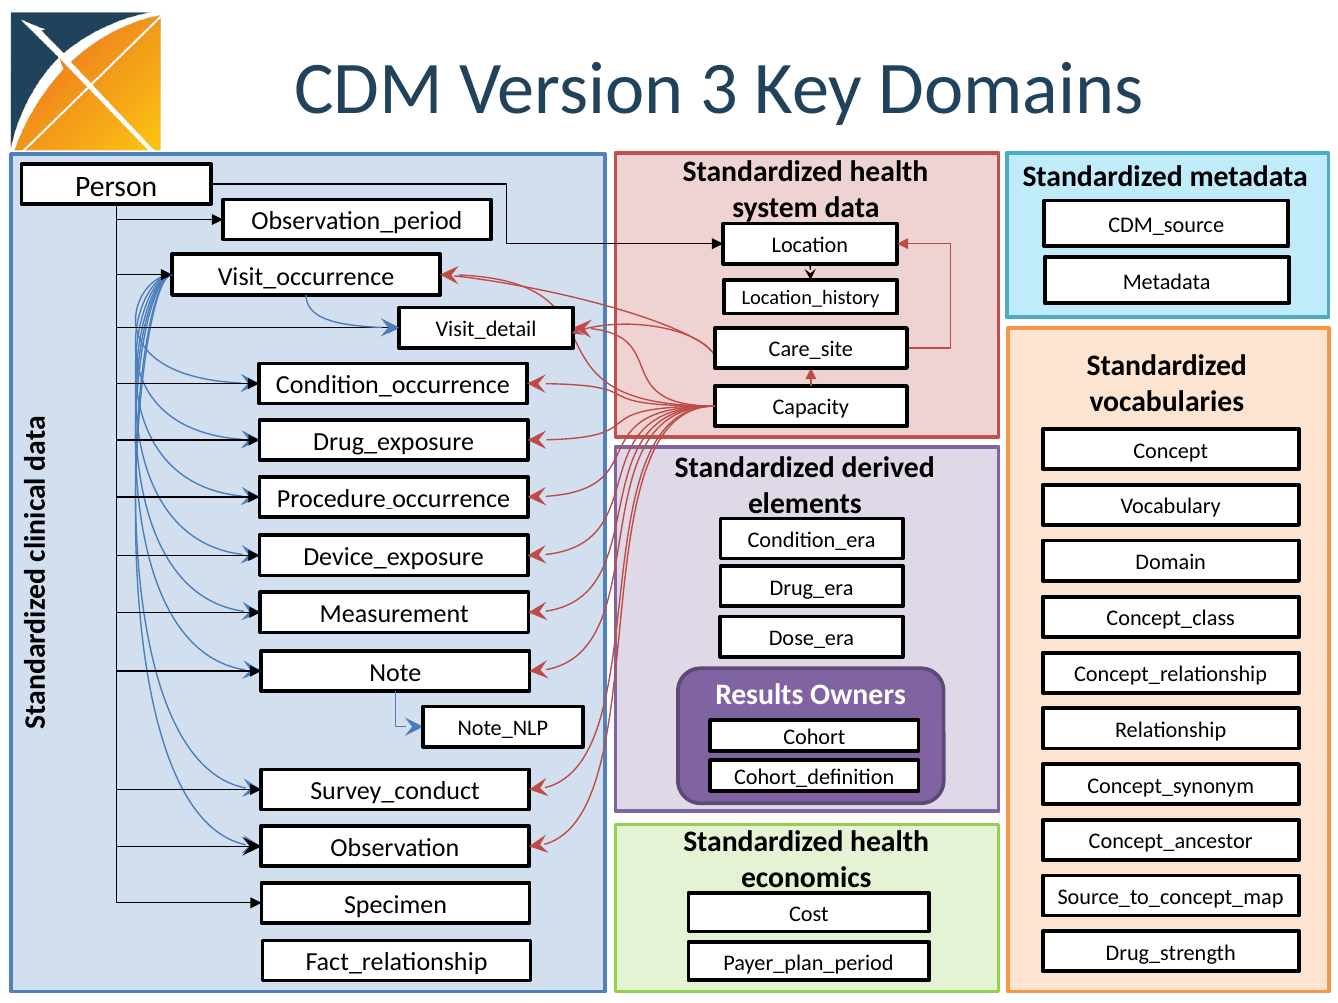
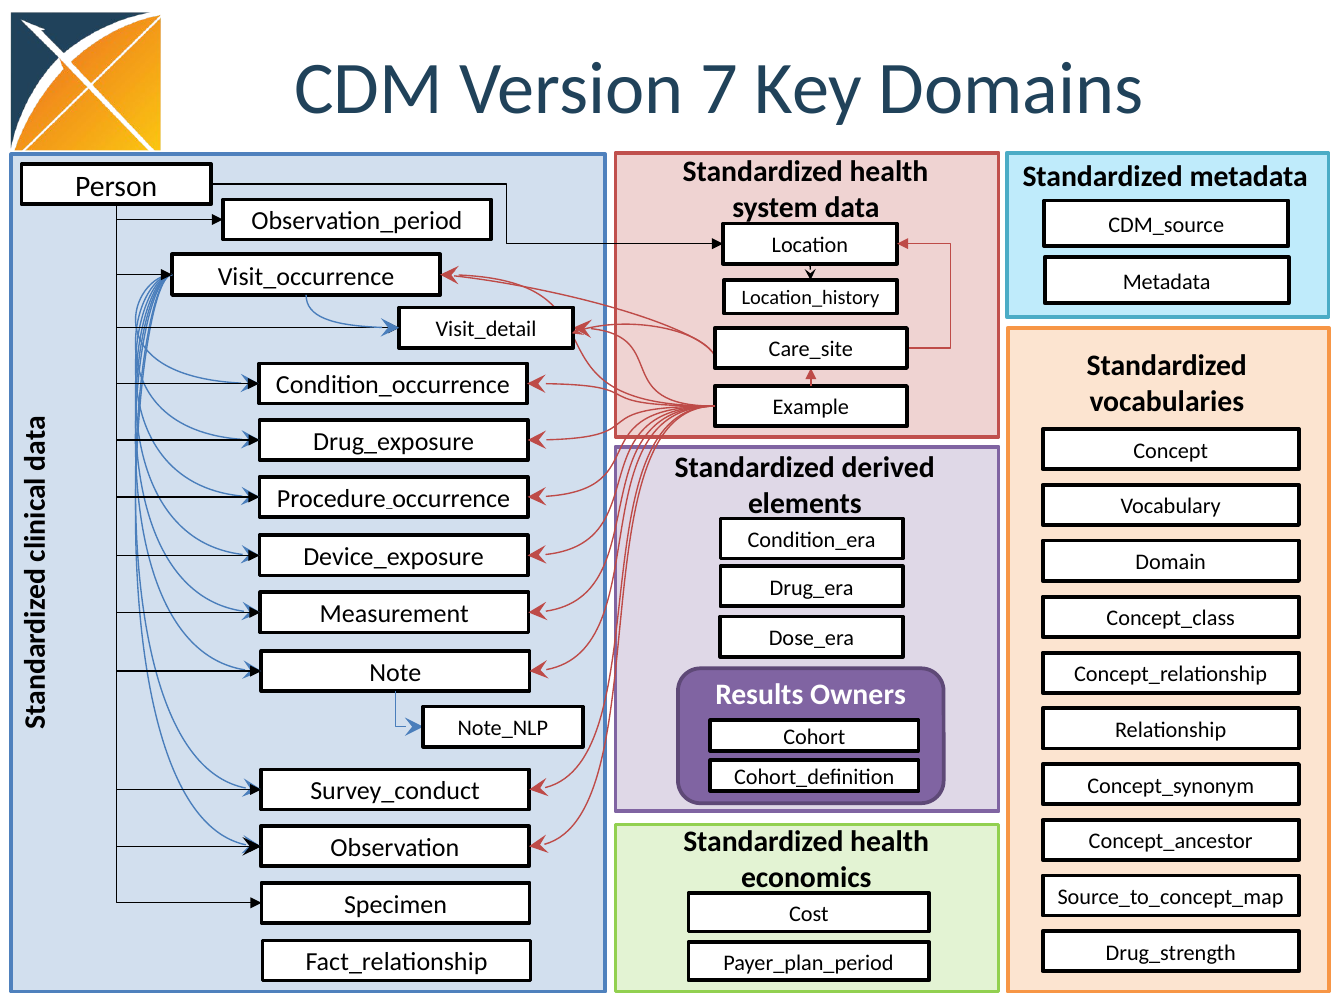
3: 3 -> 7
Capacity: Capacity -> Example
